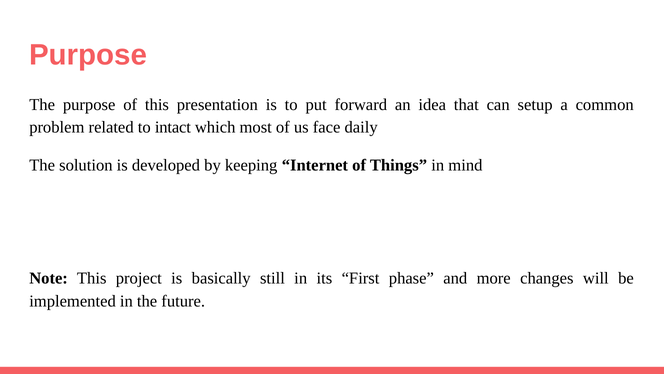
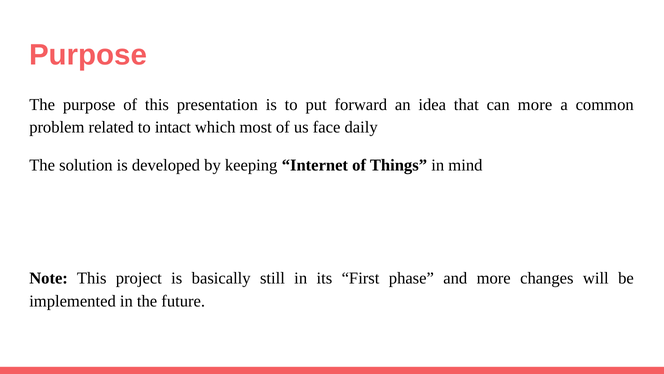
can setup: setup -> more
